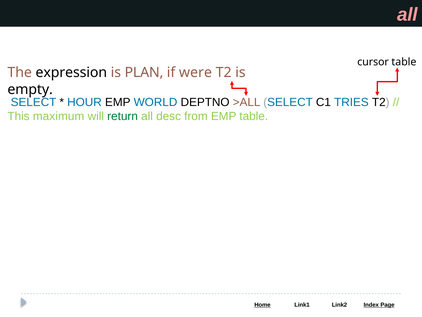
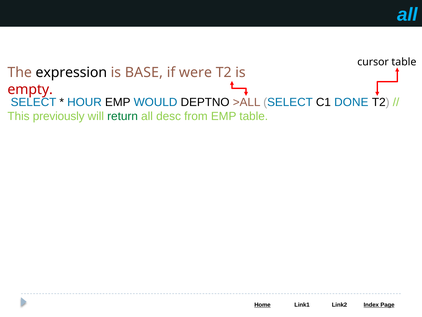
all at (407, 15) colour: pink -> light blue
PLAN: PLAN -> BASE
empty colour: black -> red
WORLD: WORLD -> WOULD
TRIES: TRIES -> DONE
maximum: maximum -> previously
